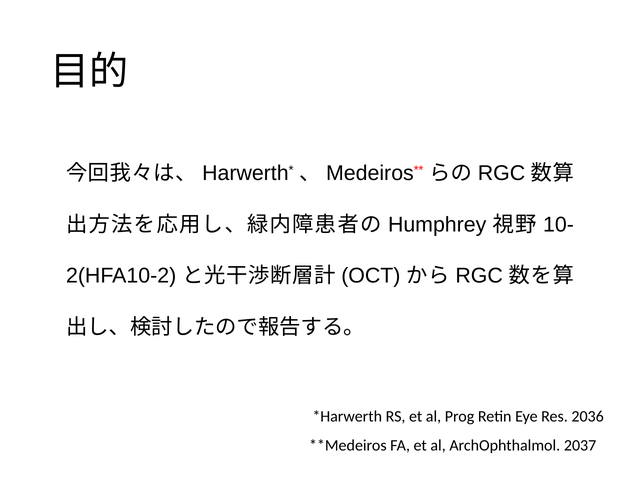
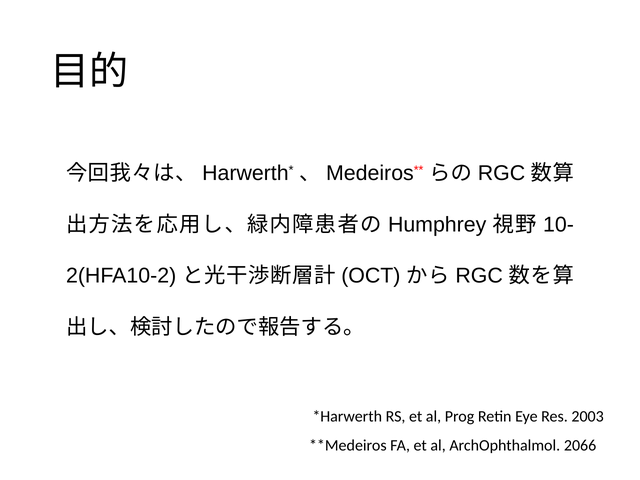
2036: 2036 -> 2003
2037: 2037 -> 2066
